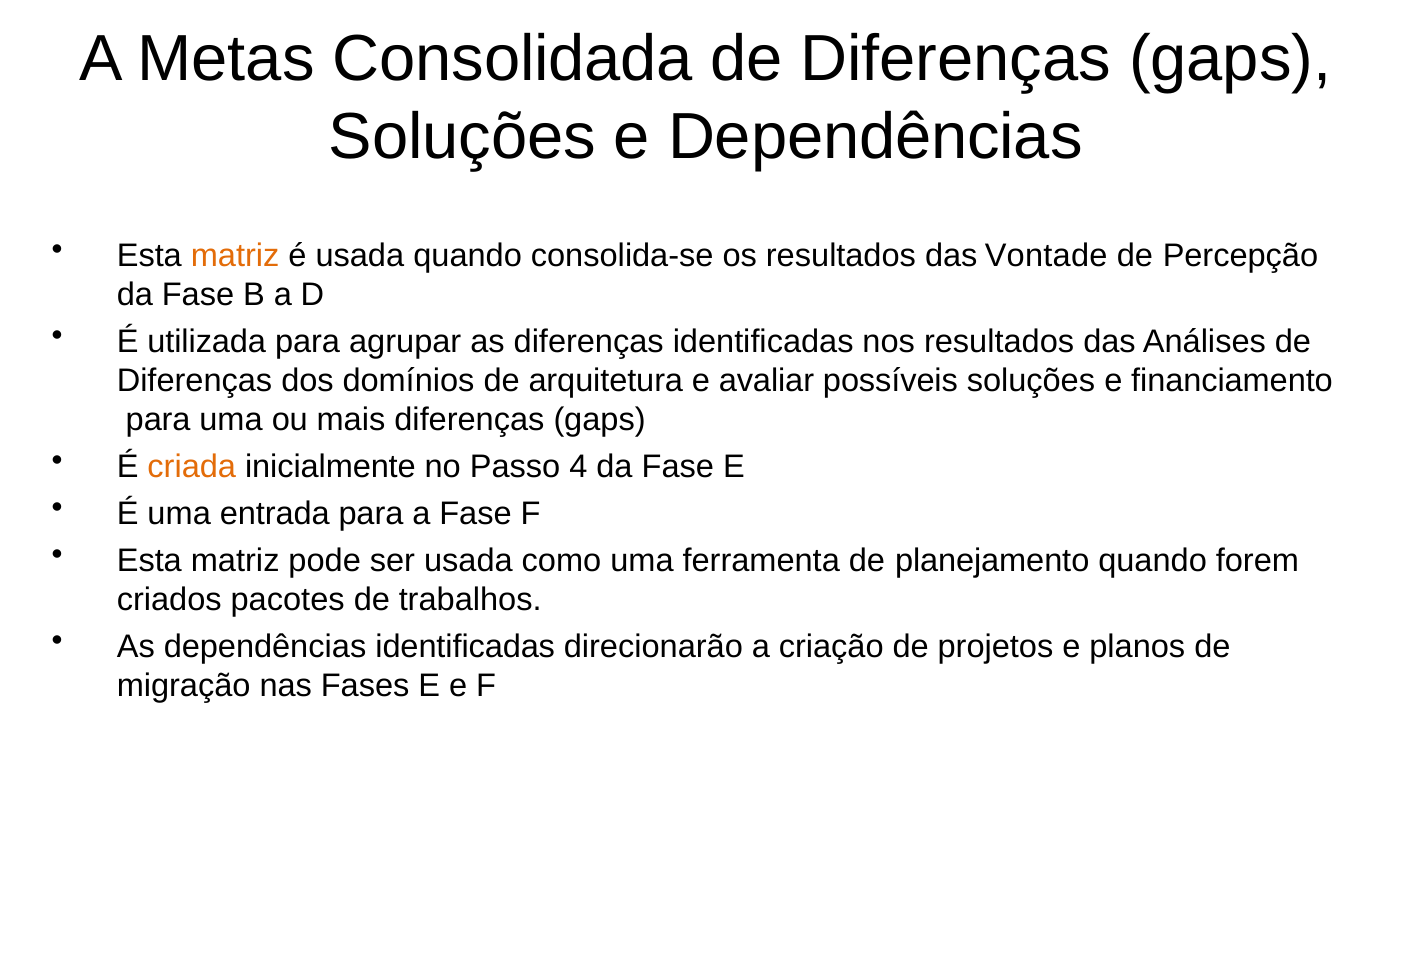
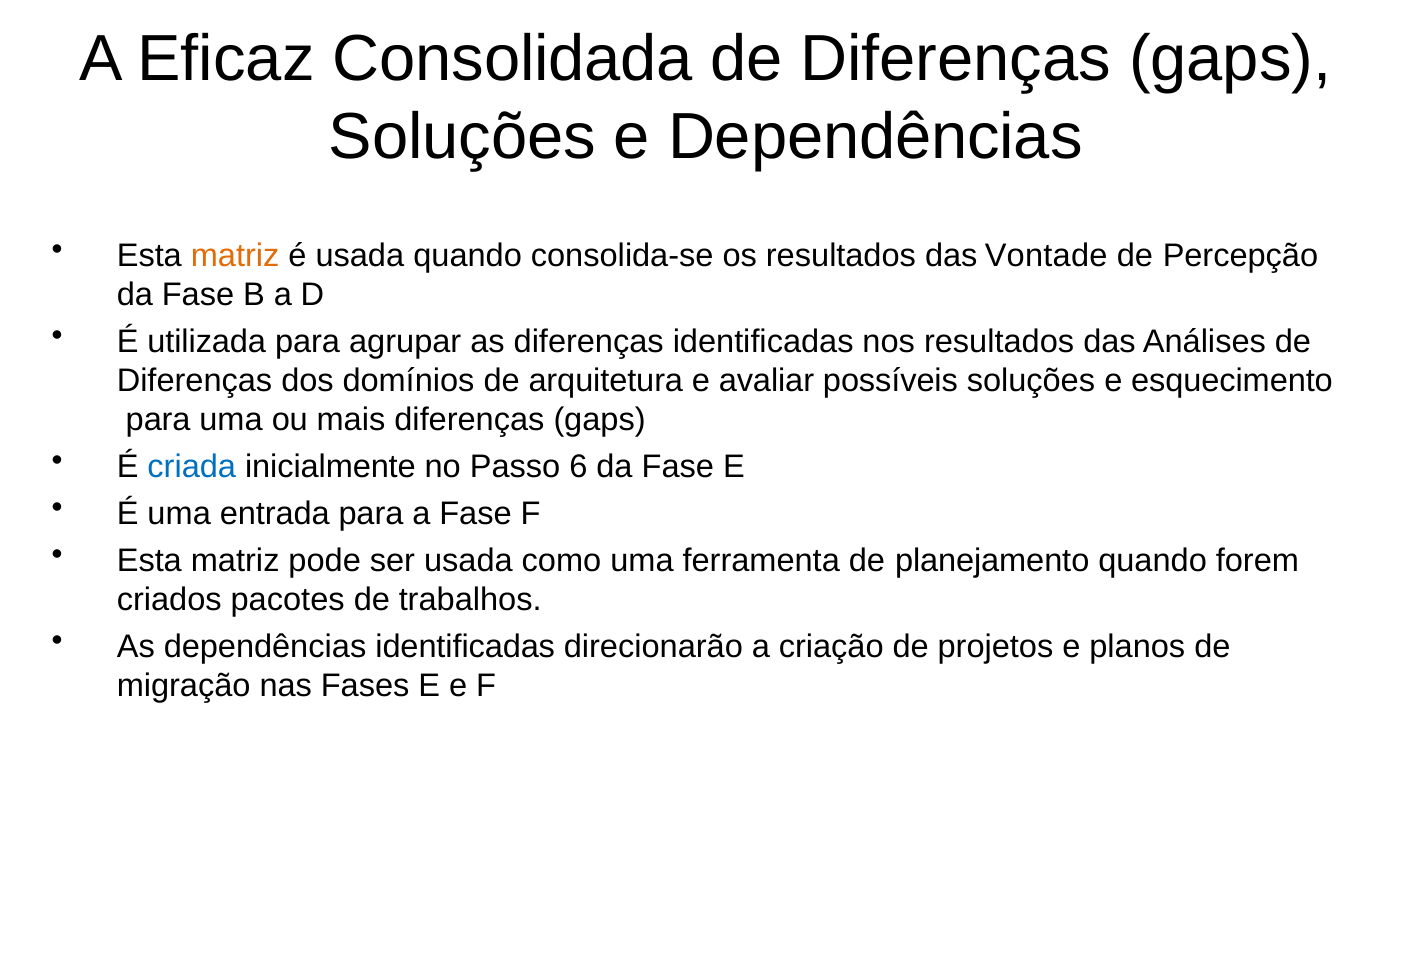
Metas: Metas -> Eficaz
financiamento: financiamento -> esquecimento
criada colour: orange -> blue
4: 4 -> 6
